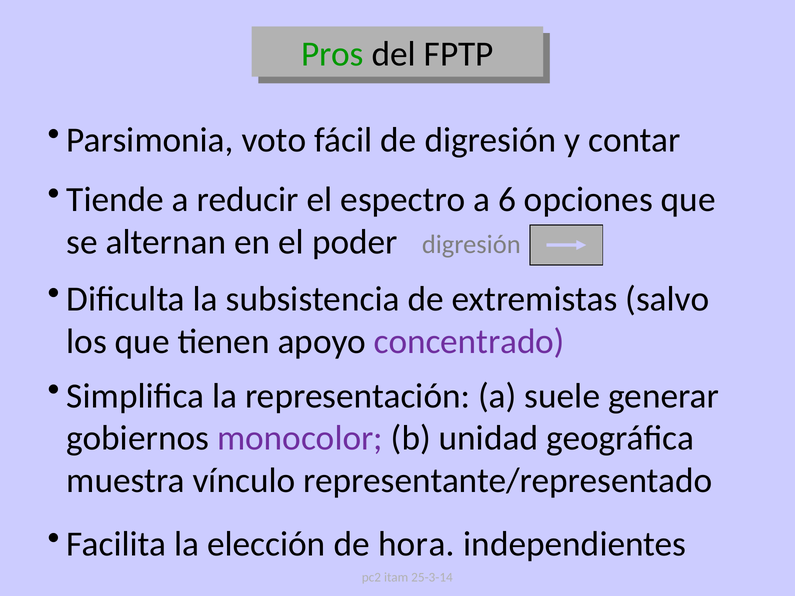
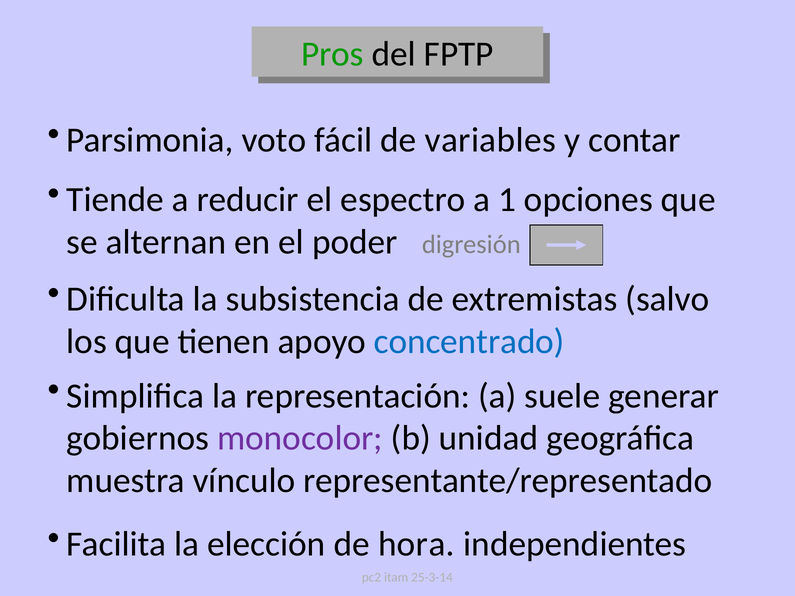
de digresión: digresión -> variables
6: 6 -> 1
concentrado colour: purple -> blue
